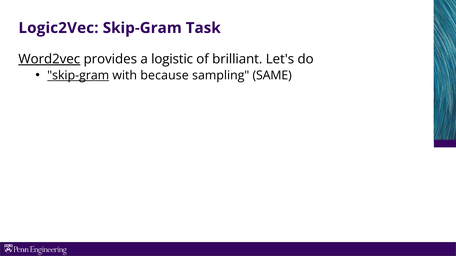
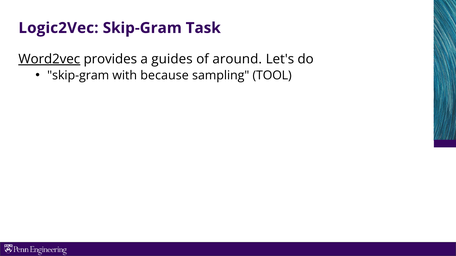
logistic: logistic -> guides
brilliant: brilliant -> around
skip-gram at (78, 75) underline: present -> none
SAME: SAME -> TOOL
